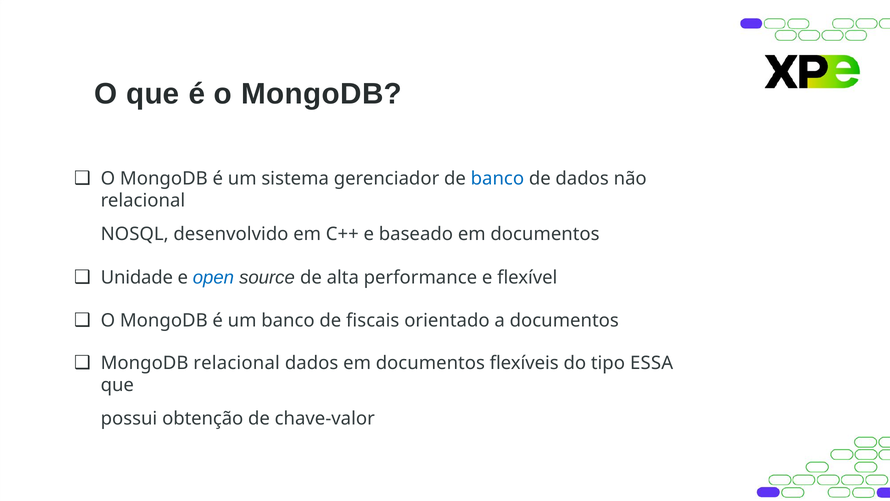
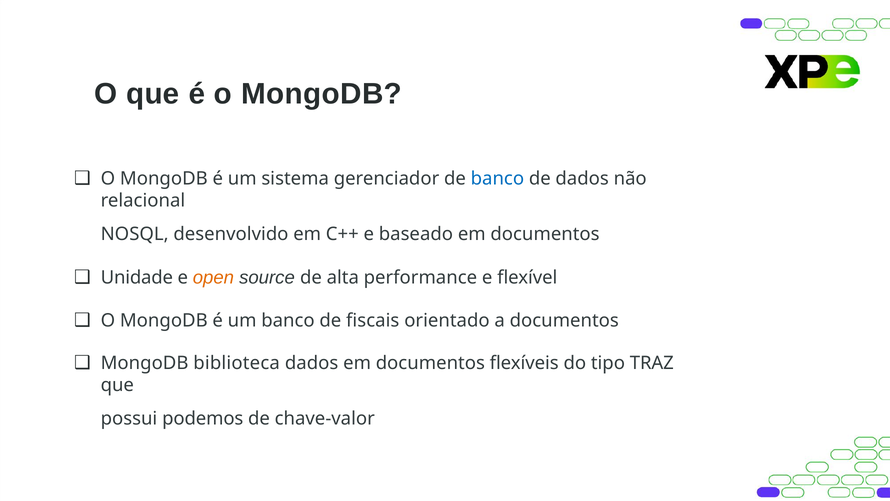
open colour: blue -> orange
MongoDB relacional: relacional -> biblioteca
ESSA: ESSA -> TRAZ
obtenção: obtenção -> podemos
